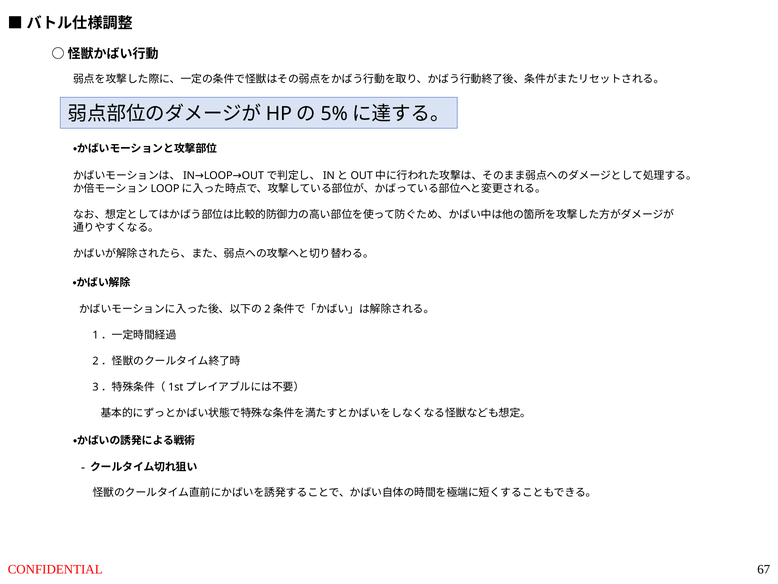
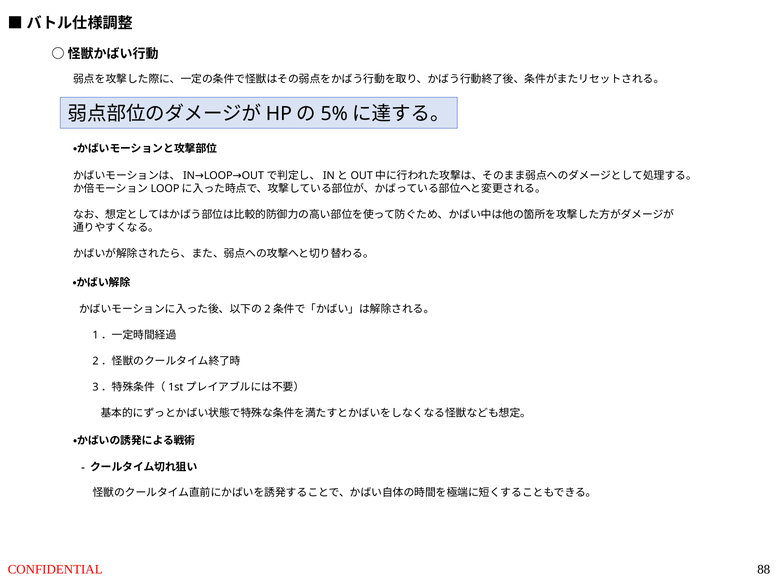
67: 67 -> 88
